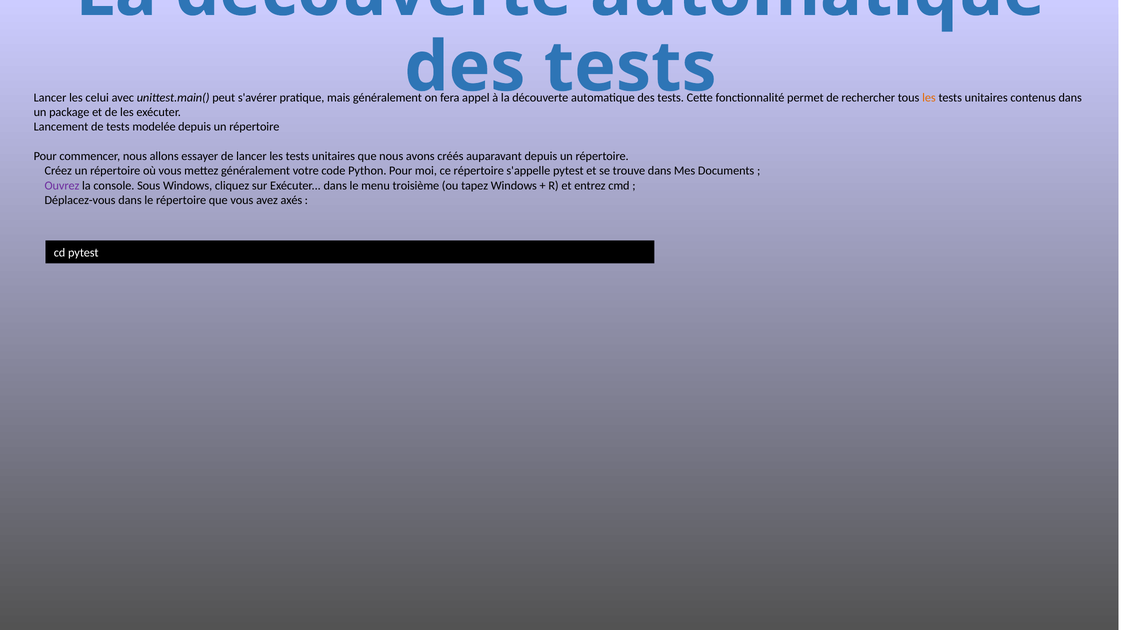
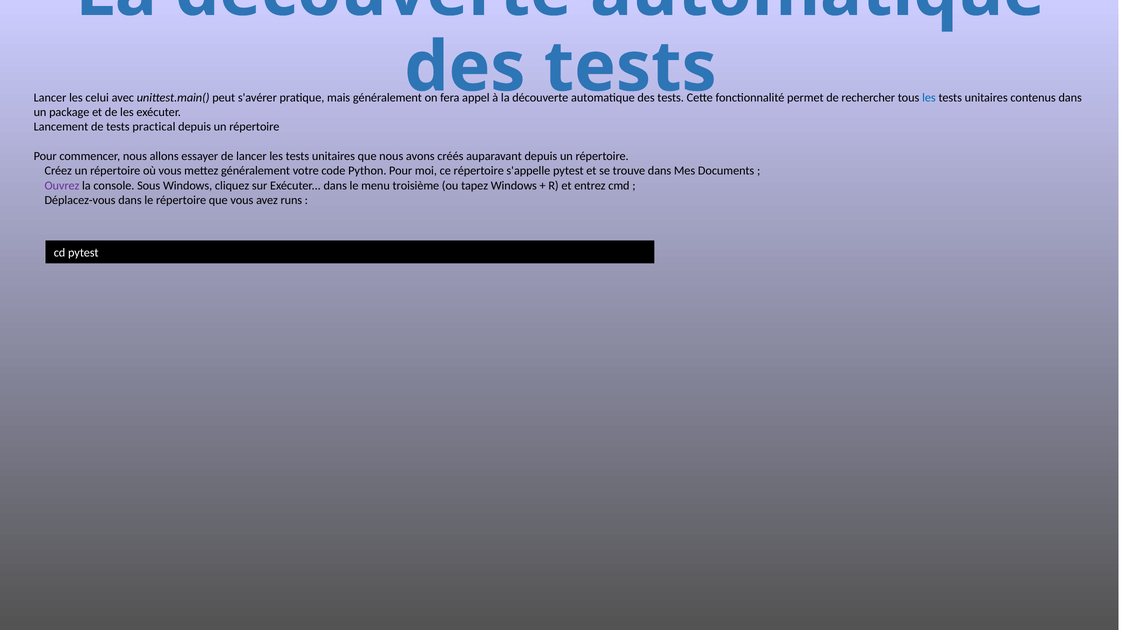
les at (929, 98) colour: orange -> blue
modelée: modelée -> practical
axés: axés -> runs
